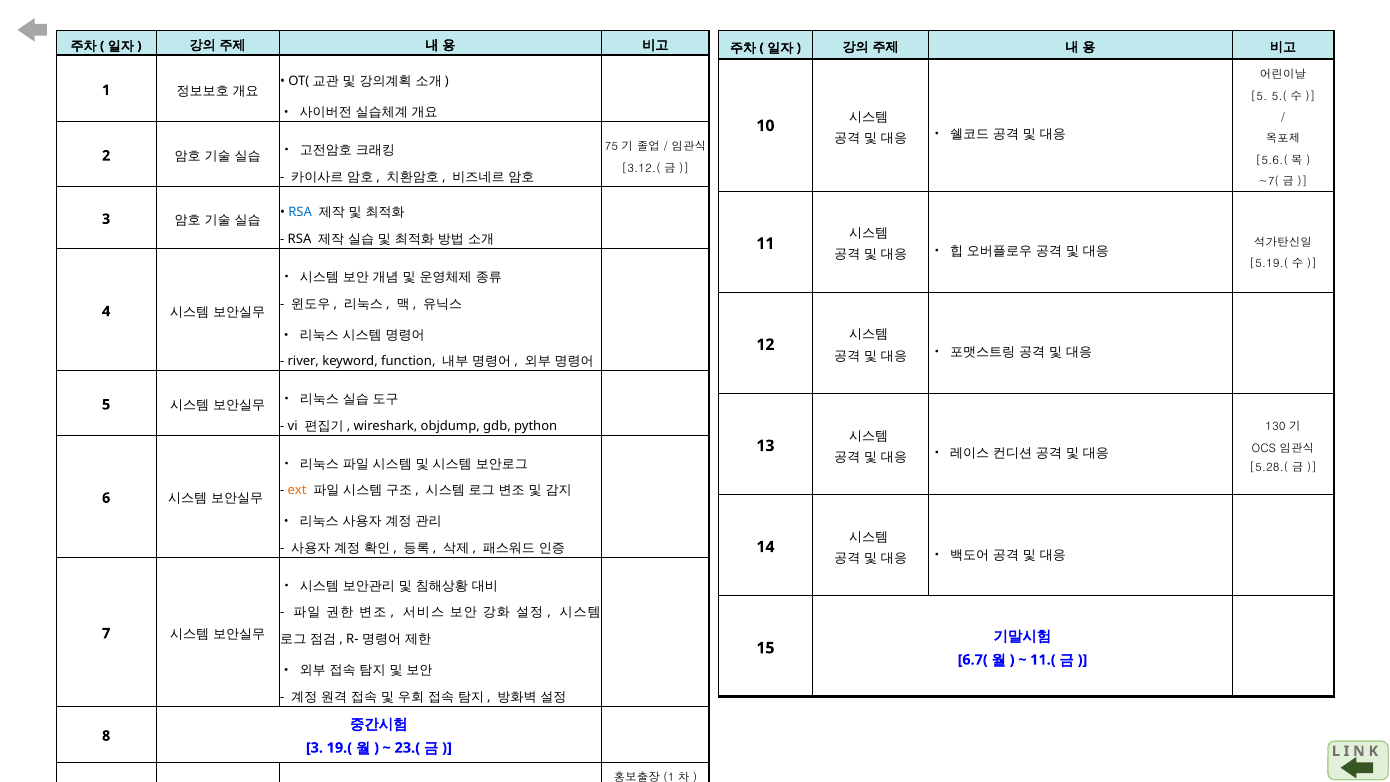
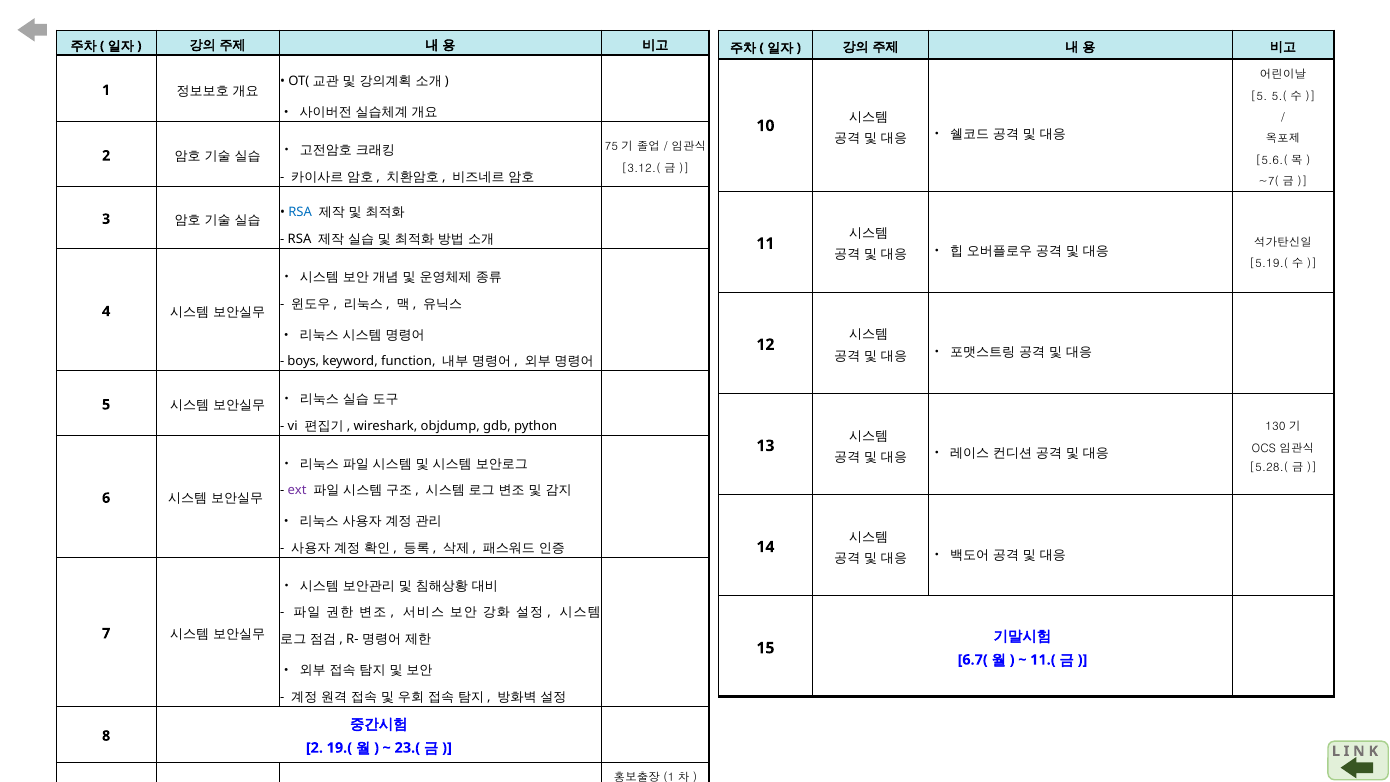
river: river -> boys
ext colour: orange -> purple
3 at (314, 748): 3 -> 2
